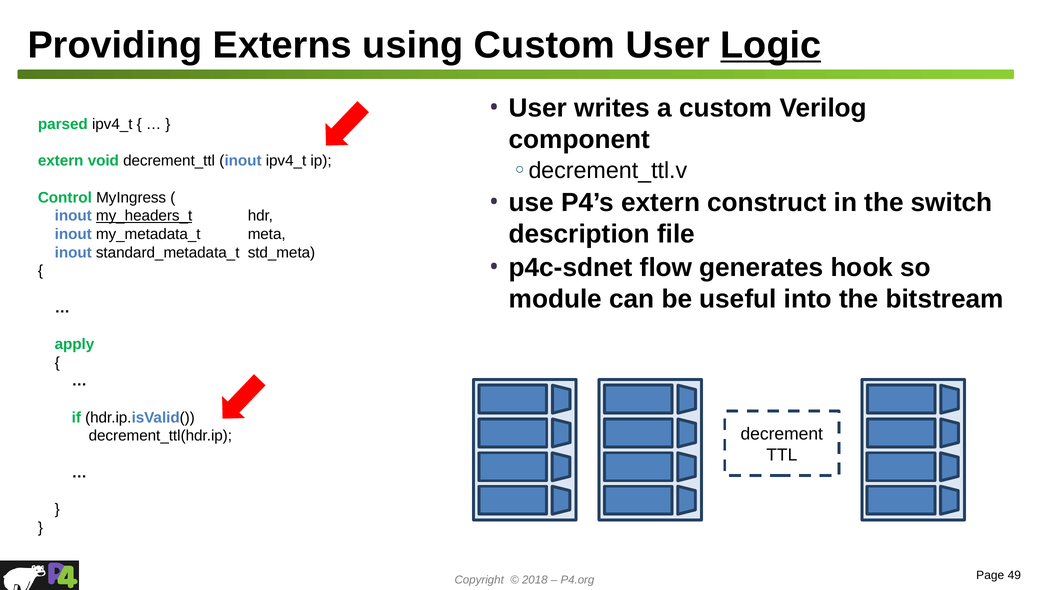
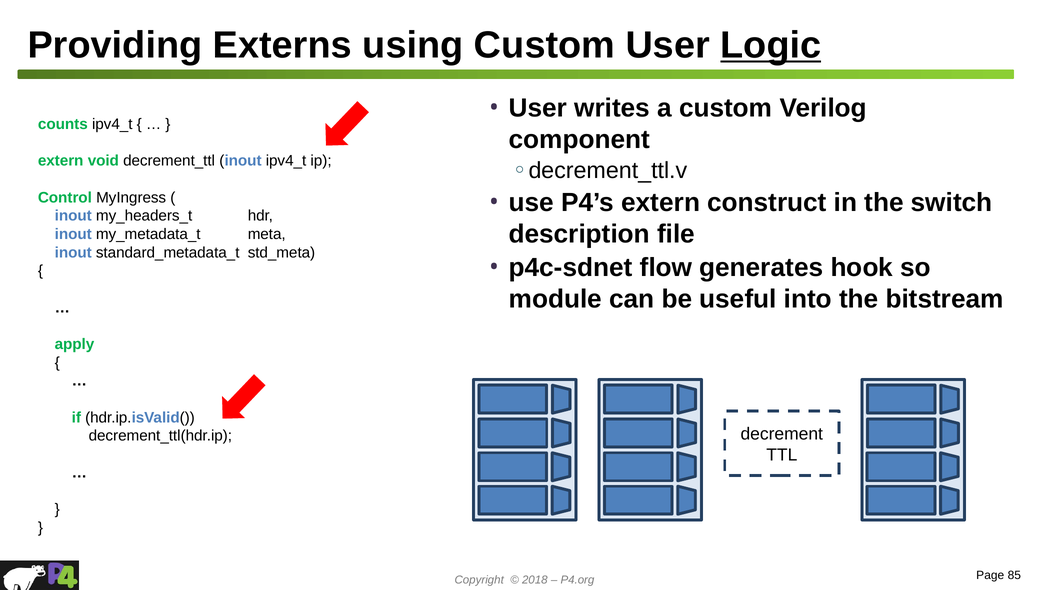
parsed: parsed -> counts
my_headers_t underline: present -> none
49: 49 -> 85
